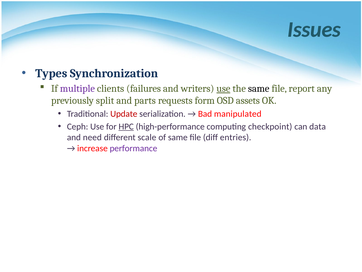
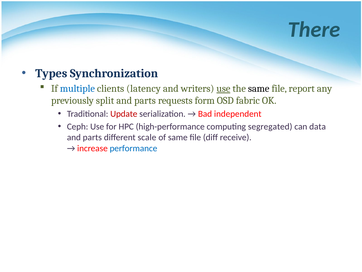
Issues: Issues -> There
multiple colour: purple -> blue
failures: failures -> latency
assets: assets -> fabric
manipulated: manipulated -> independent
HPC underline: present -> none
checkpoint: checkpoint -> segregated
need at (92, 137): need -> parts
entries: entries -> receive
performance colour: purple -> blue
